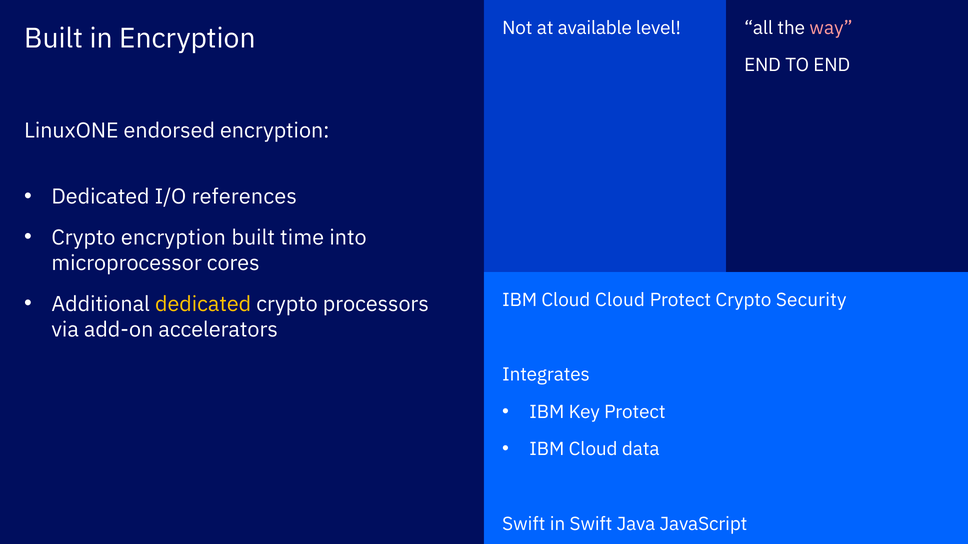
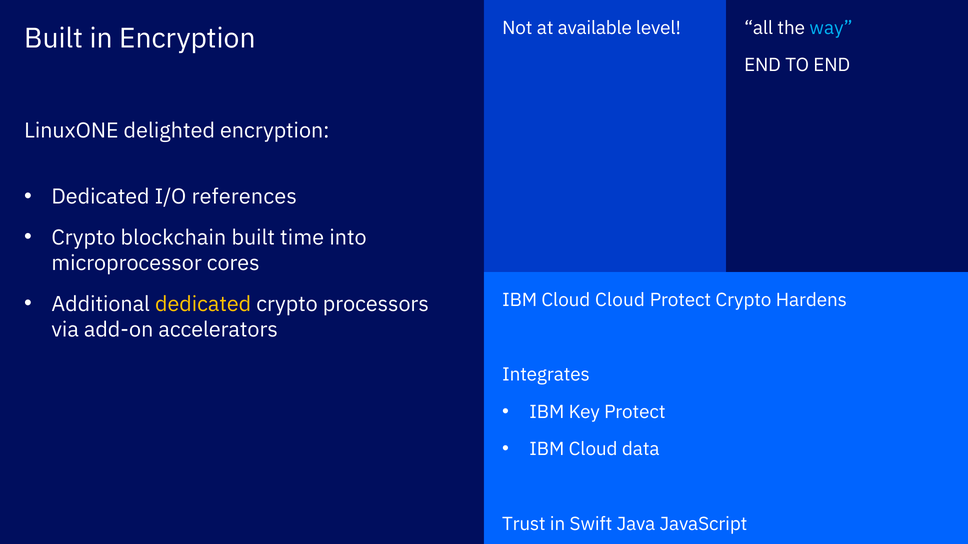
way colour: pink -> light blue
endorsed: endorsed -> delighted
Crypto encryption: encryption -> blockchain
Security: Security -> Hardens
Swift at (524, 524): Swift -> Trust
